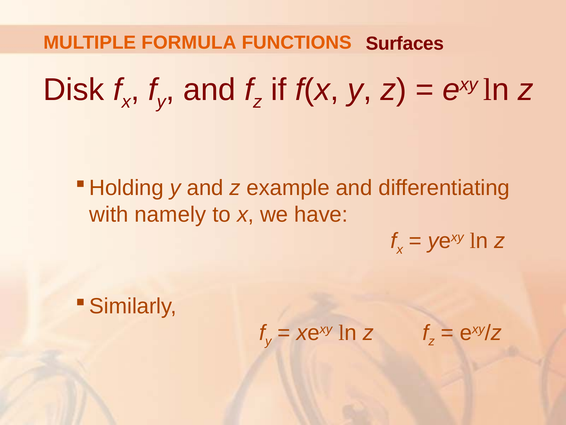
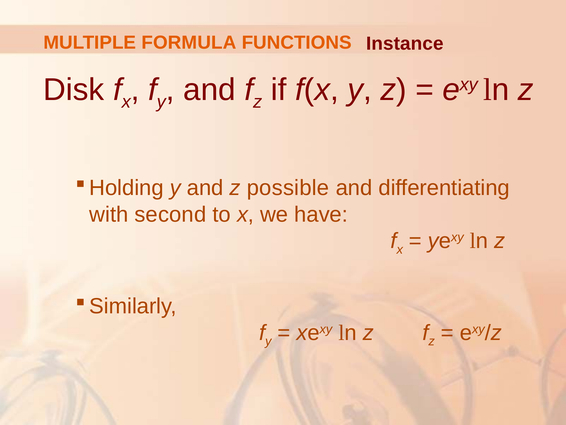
Surfaces: Surfaces -> Instance
example: example -> possible
namely: namely -> second
